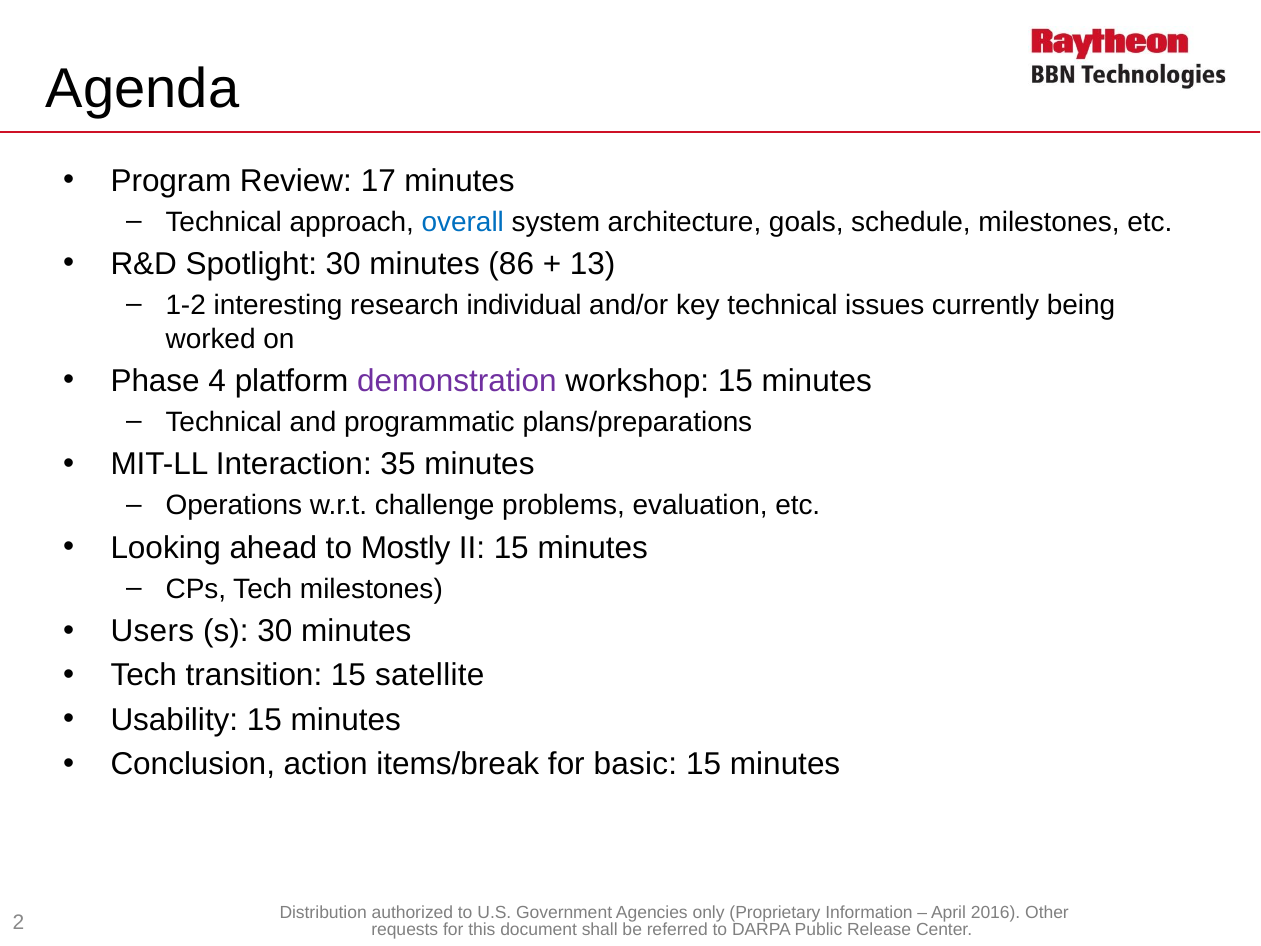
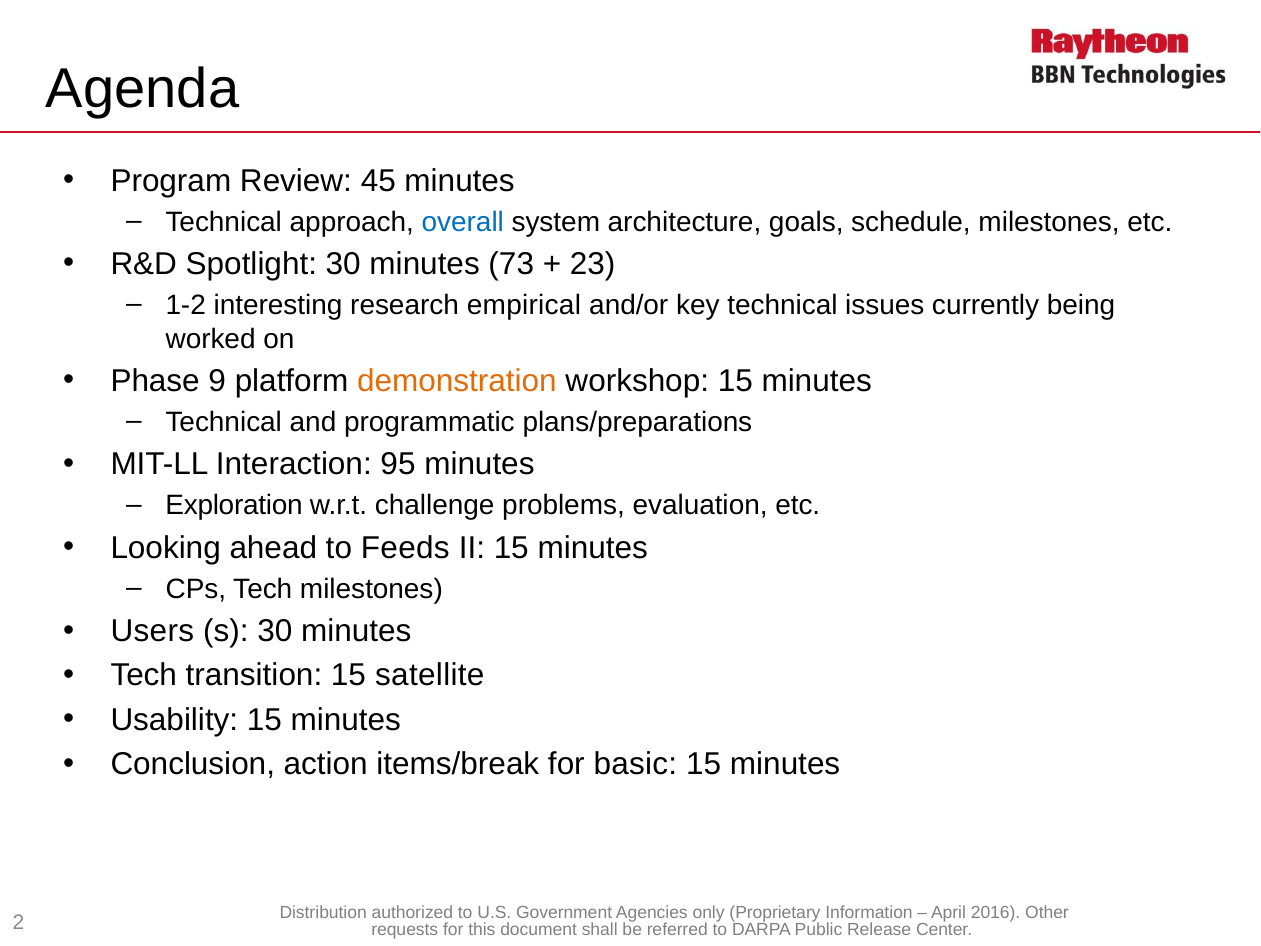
17: 17 -> 45
86: 86 -> 73
13: 13 -> 23
individual: individual -> empirical
4: 4 -> 9
demonstration colour: purple -> orange
35: 35 -> 95
Operations: Operations -> Exploration
Mostly: Mostly -> Feeds
